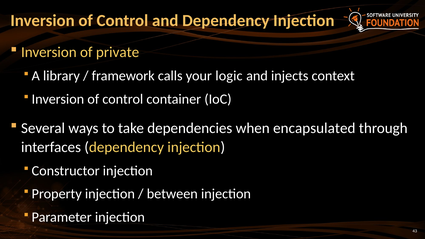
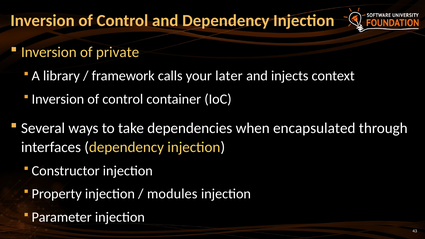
logic: logic -> later
between: between -> modules
